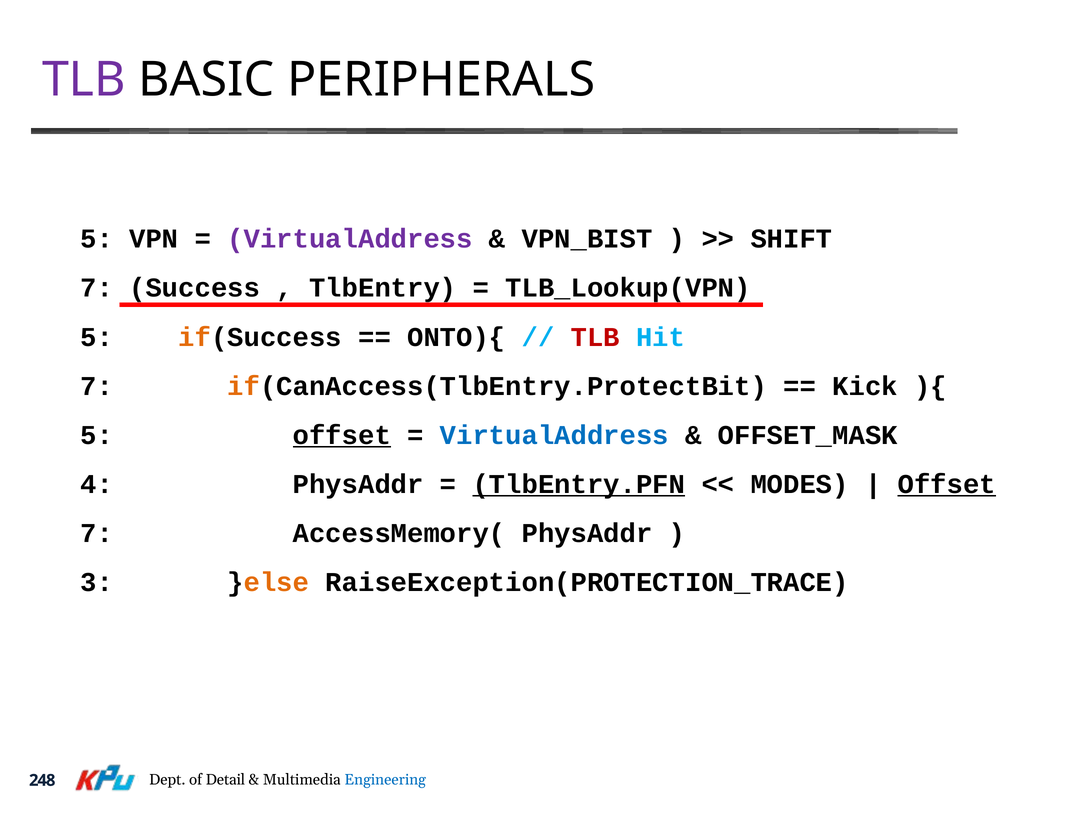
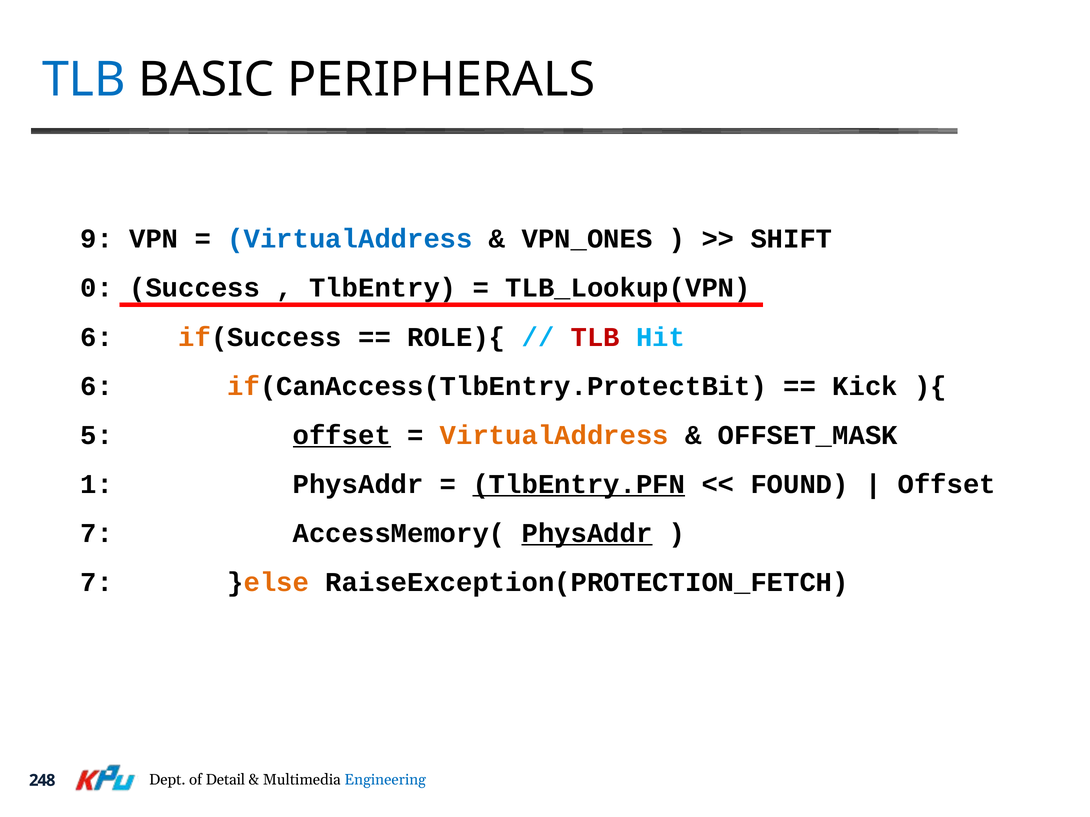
TLB at (84, 80) colour: purple -> blue
5 at (97, 239): 5 -> 9
VirtualAddress at (350, 239) colour: purple -> blue
VPN_BIST: VPN_BIST -> VPN_ONES
7 at (97, 288): 7 -> 0
5 at (97, 337): 5 -> 6
ONTO){: ONTO){ -> ROLE){
7 at (97, 386): 7 -> 6
VirtualAddress at (554, 435) colour: blue -> orange
4: 4 -> 1
MODES: MODES -> FOUND
Offset at (947, 484) underline: present -> none
PhysAddr at (587, 533) underline: none -> present
3 at (97, 582): 3 -> 7
RaiseException(PROTECTION_TRACE: RaiseException(PROTECTION_TRACE -> RaiseException(PROTECTION_FETCH
